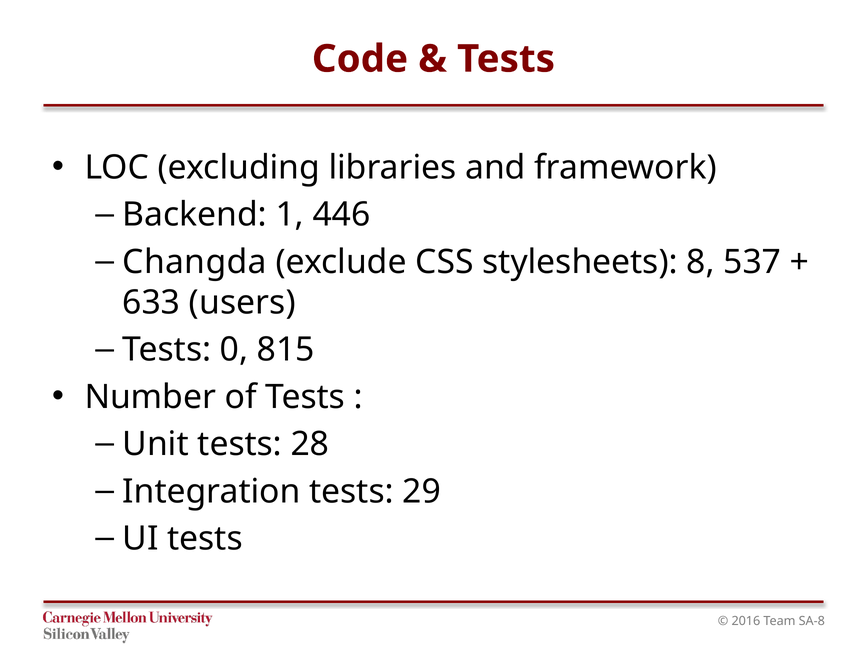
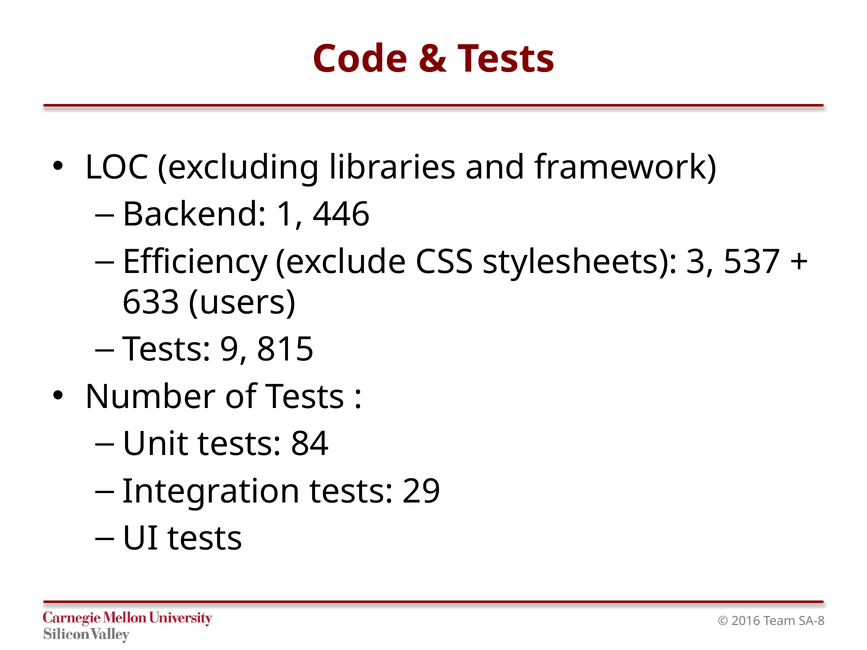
Changda: Changda -> Efficiency
8: 8 -> 3
0: 0 -> 9
28: 28 -> 84
